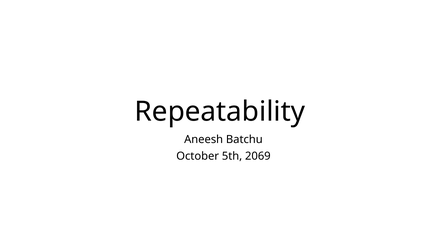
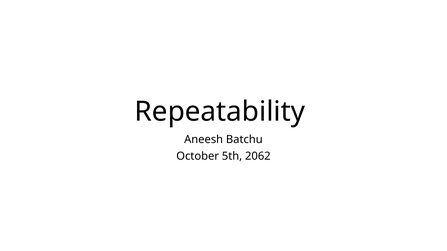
2069: 2069 -> 2062
